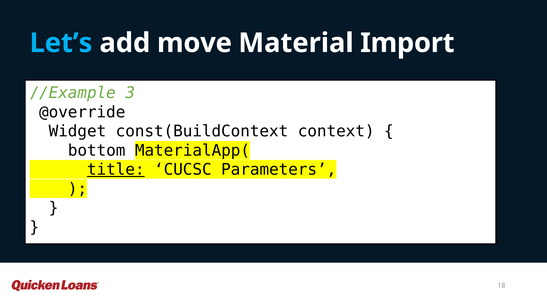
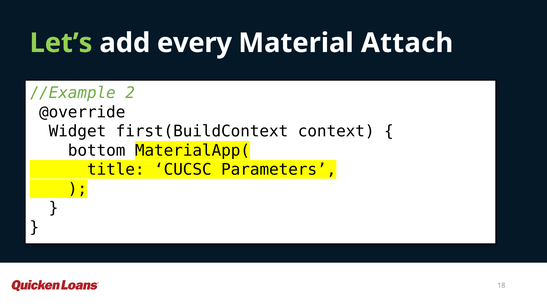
Let’s colour: light blue -> light green
move: move -> every
Import: Import -> Attach
3: 3 -> 2
const(BuildContext: const(BuildContext -> first(BuildContext
title underline: present -> none
